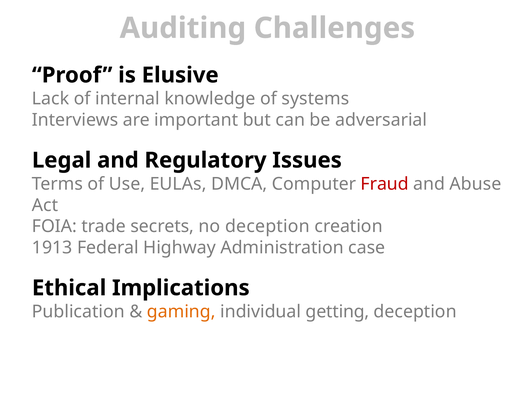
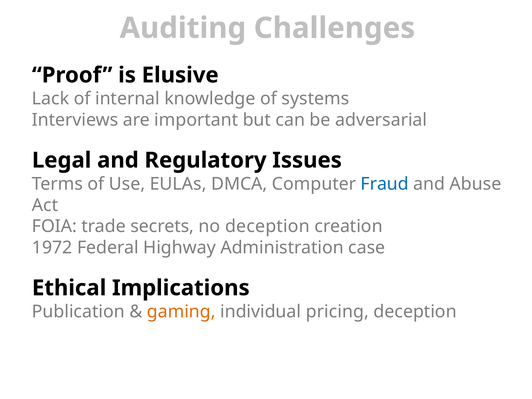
Fraud colour: red -> blue
1913: 1913 -> 1972
getting: getting -> pricing
